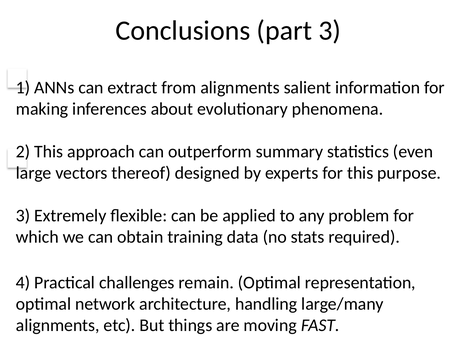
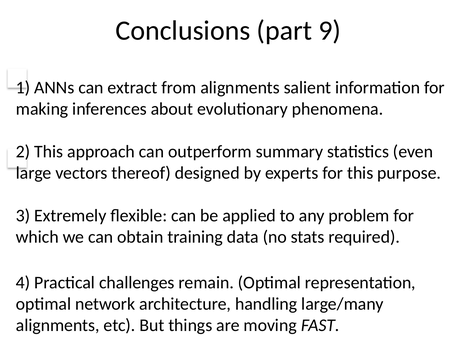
part 3: 3 -> 9
